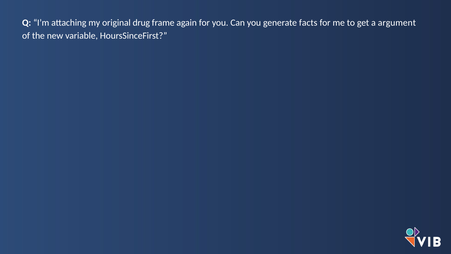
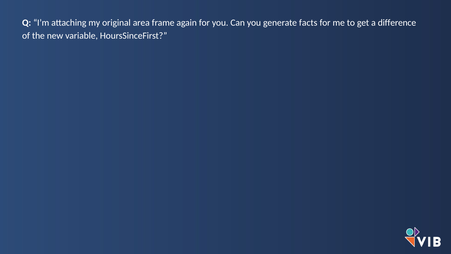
drug: drug -> area
argument: argument -> difference
